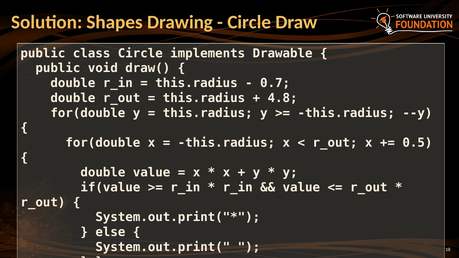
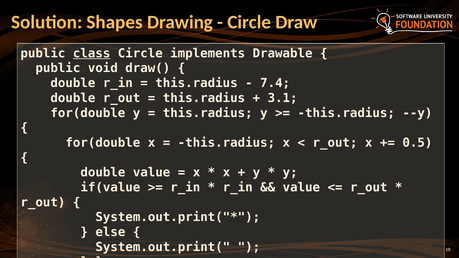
class underline: none -> present
0.7: 0.7 -> 7.4
4.8: 4.8 -> 3.1
